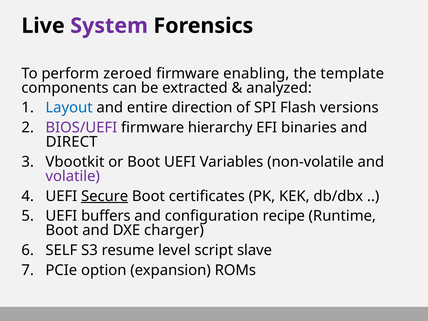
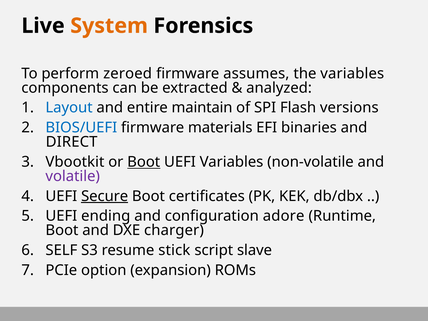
System colour: purple -> orange
enabling: enabling -> assumes
the template: template -> variables
direction: direction -> maintain
BIOS/UEFI colour: purple -> blue
hierarchy: hierarchy -> materials
Boot at (144, 162) underline: none -> present
buffers: buffers -> ending
recipe: recipe -> adore
level: level -> stick
